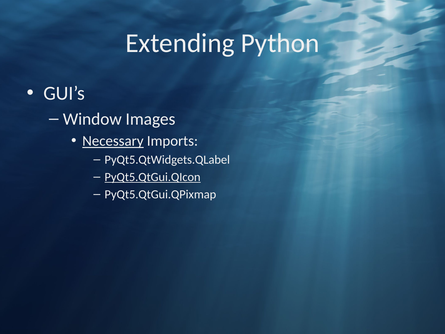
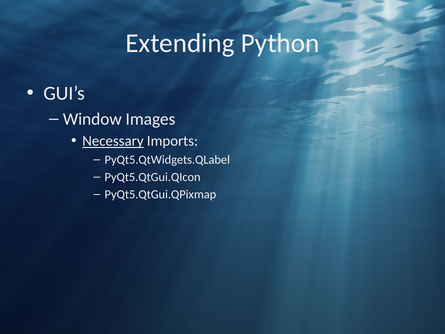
PyQt5.QtGui.QIcon underline: present -> none
